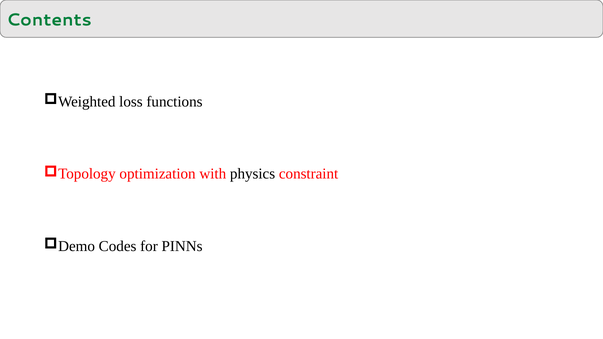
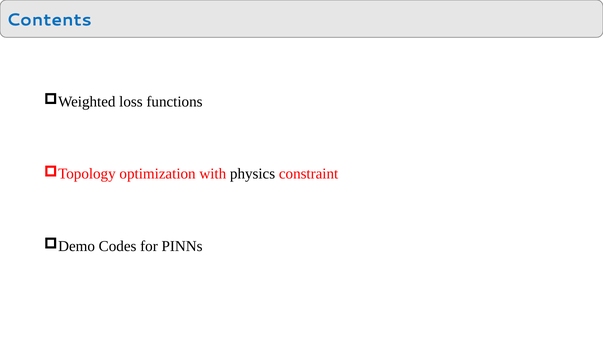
Contents colour: green -> blue
